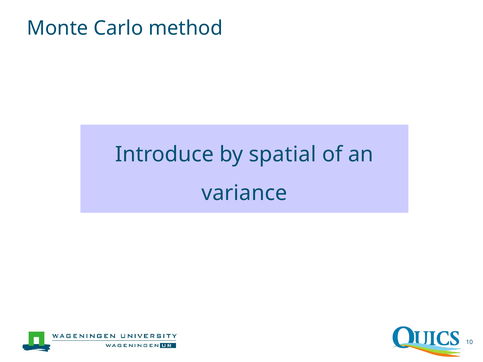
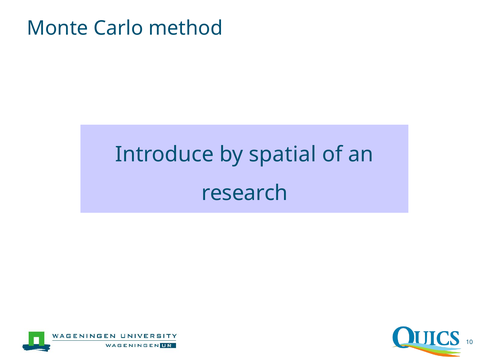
variance: variance -> research
